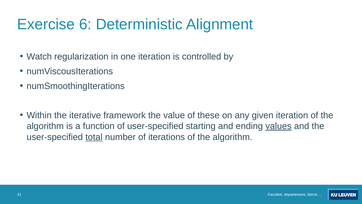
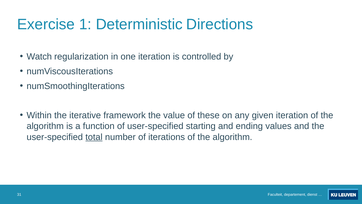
6: 6 -> 1
Alignment: Alignment -> Directions
values underline: present -> none
